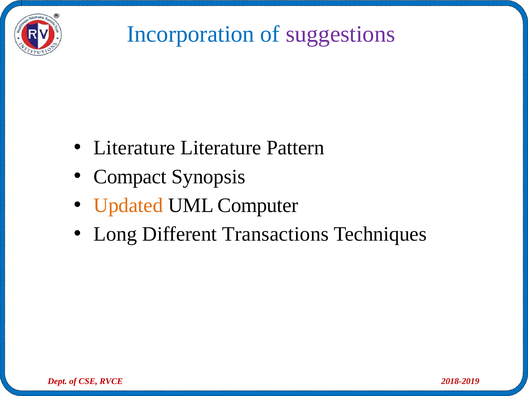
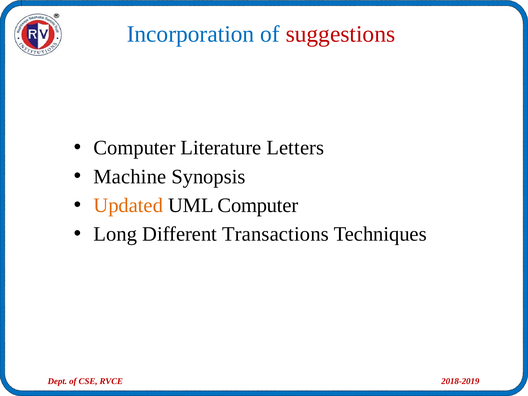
suggestions colour: purple -> red
Literature at (134, 148): Literature -> Computer
Pattern: Pattern -> Letters
Compact: Compact -> Machine
